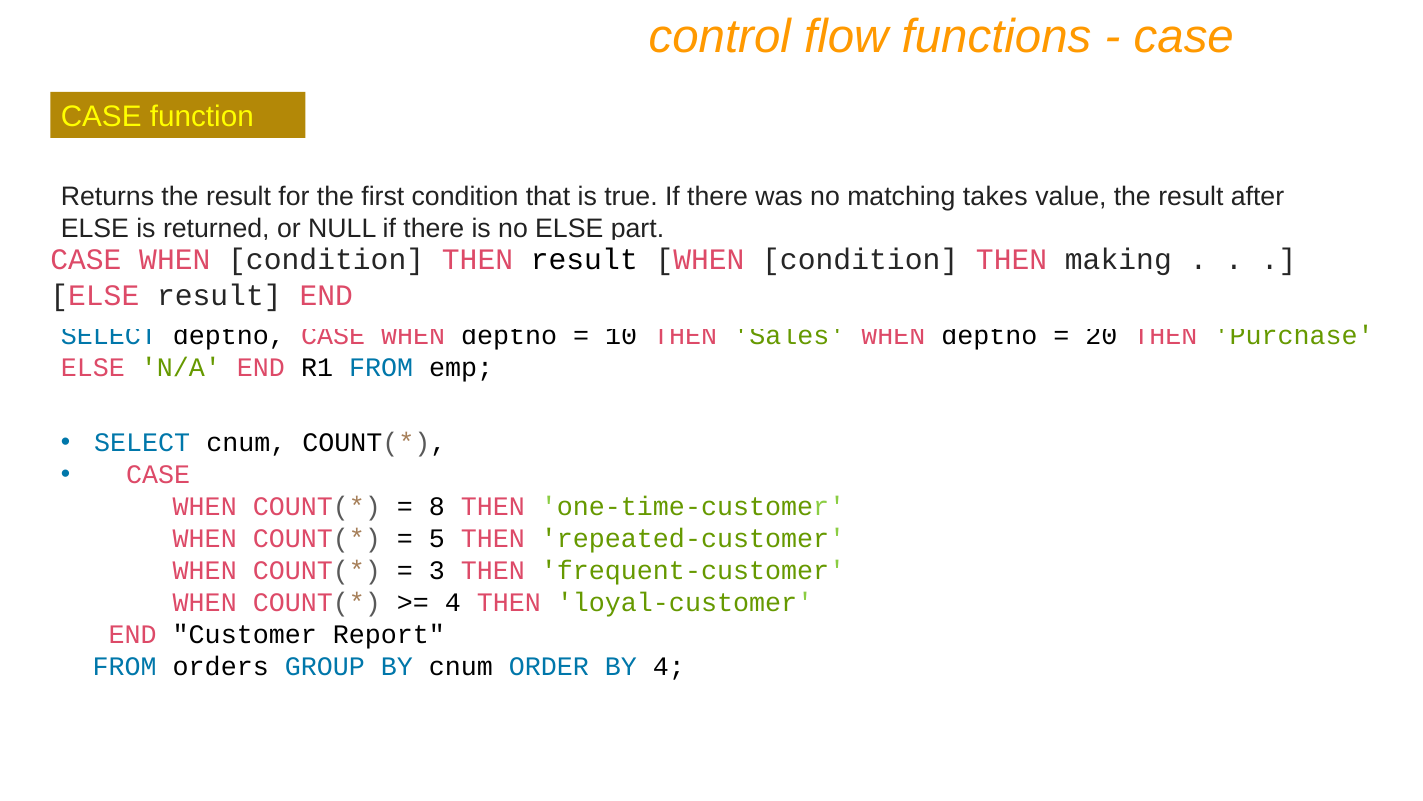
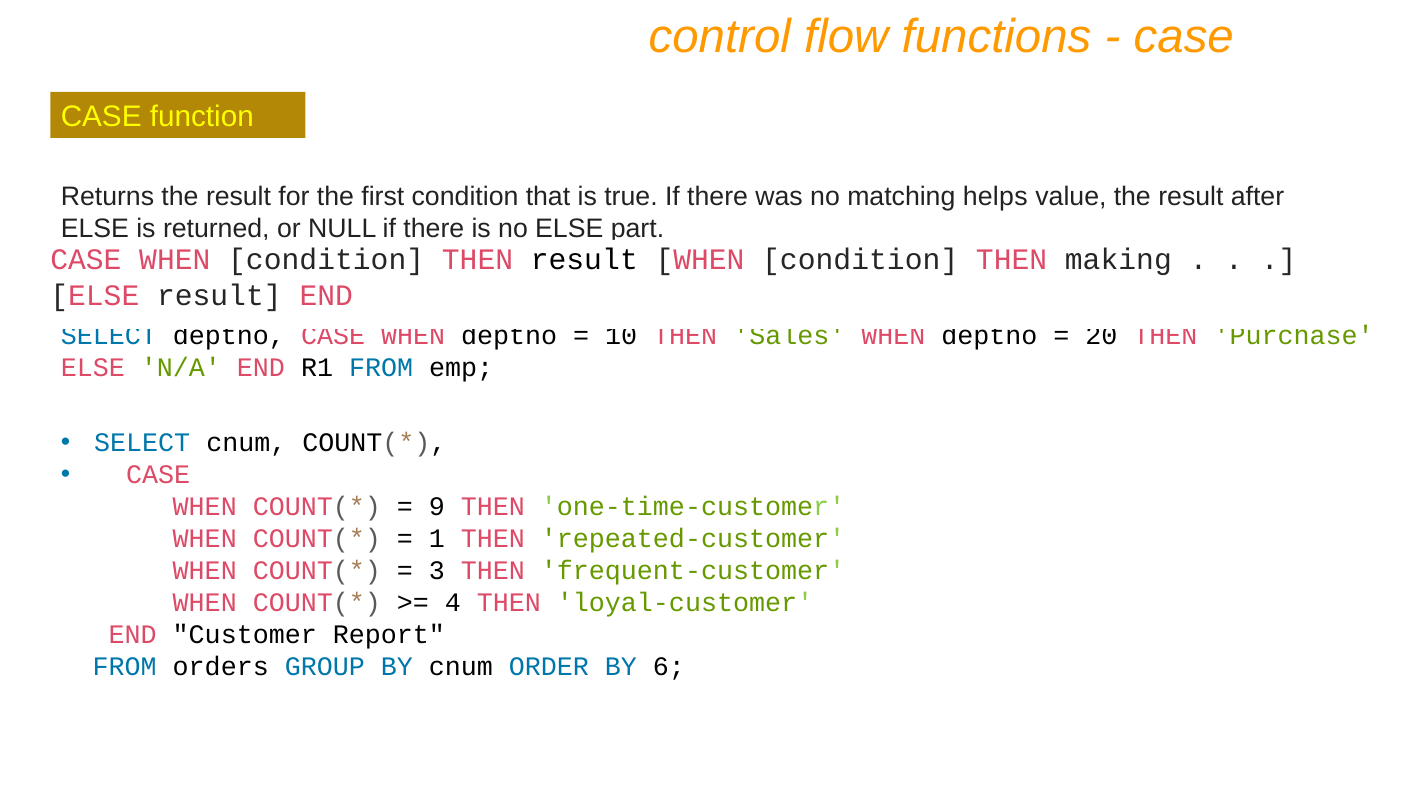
takes: takes -> helps
8: 8 -> 9
5: 5 -> 1
BY 4: 4 -> 6
